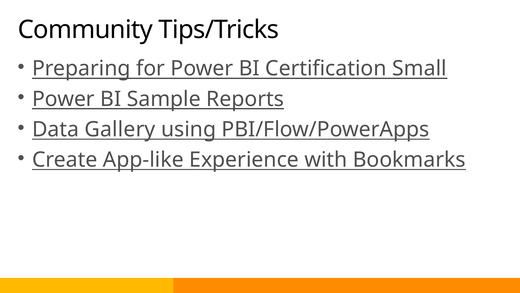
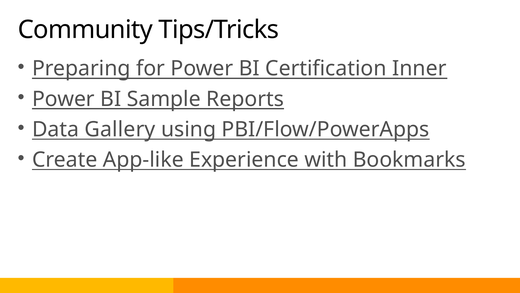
Small: Small -> Inner
